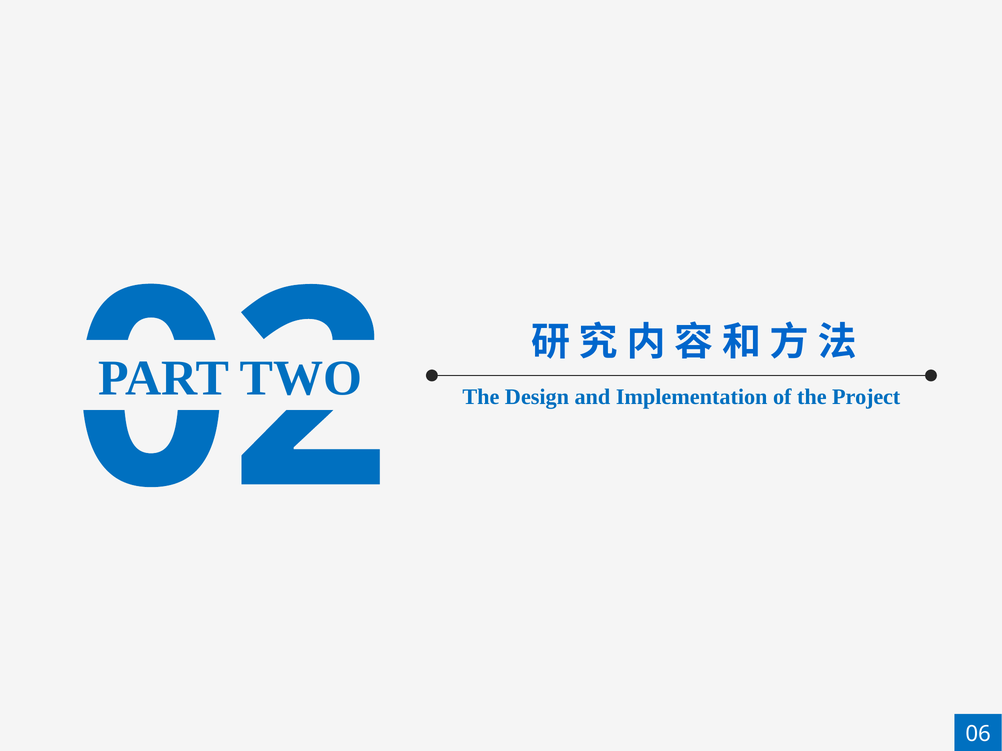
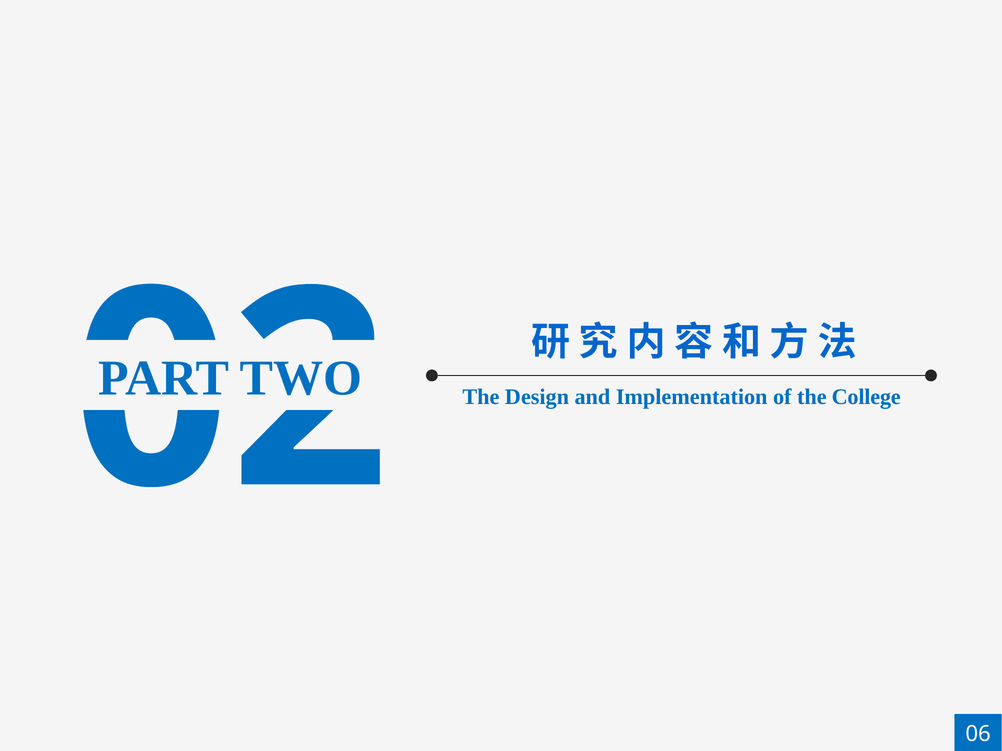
Project: Project -> College
